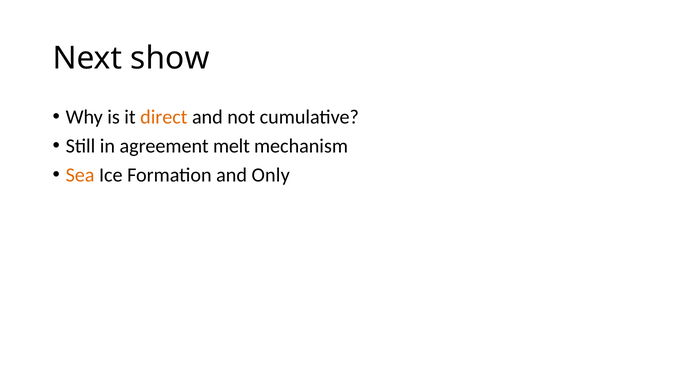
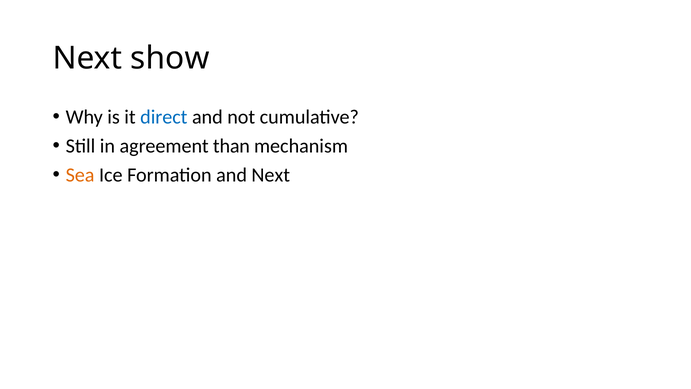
direct colour: orange -> blue
melt: melt -> than
and Only: Only -> Next
